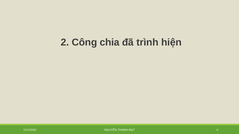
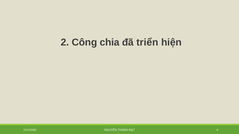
trình: trình -> triển
